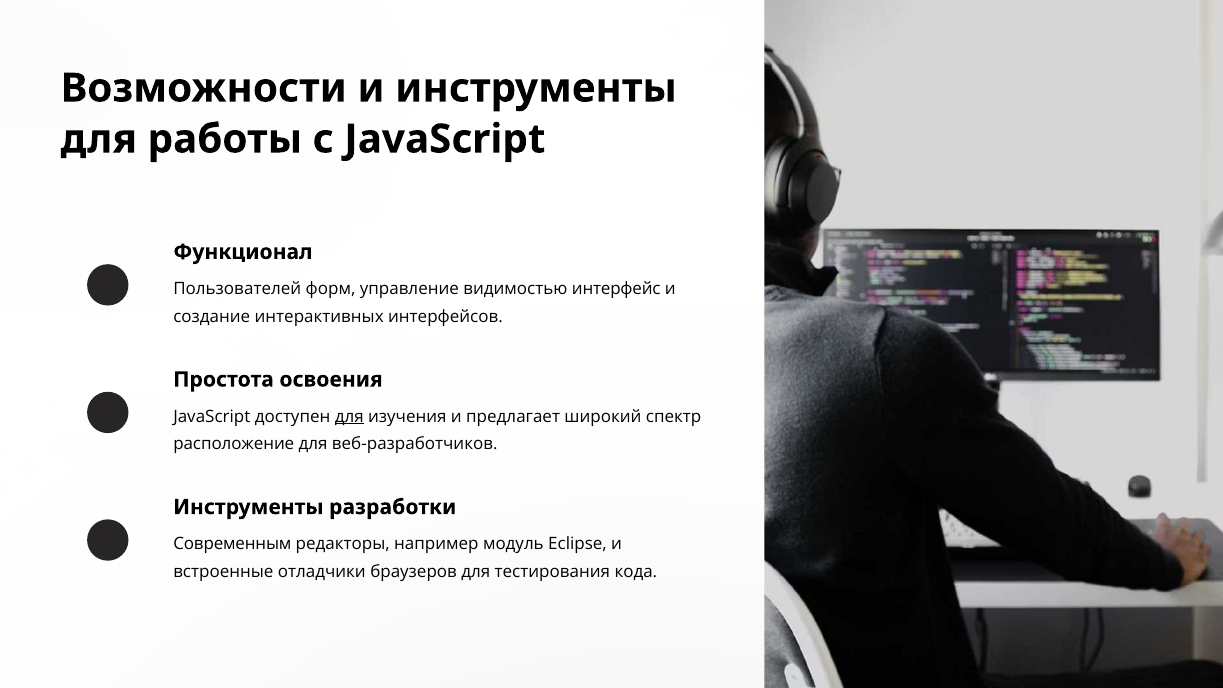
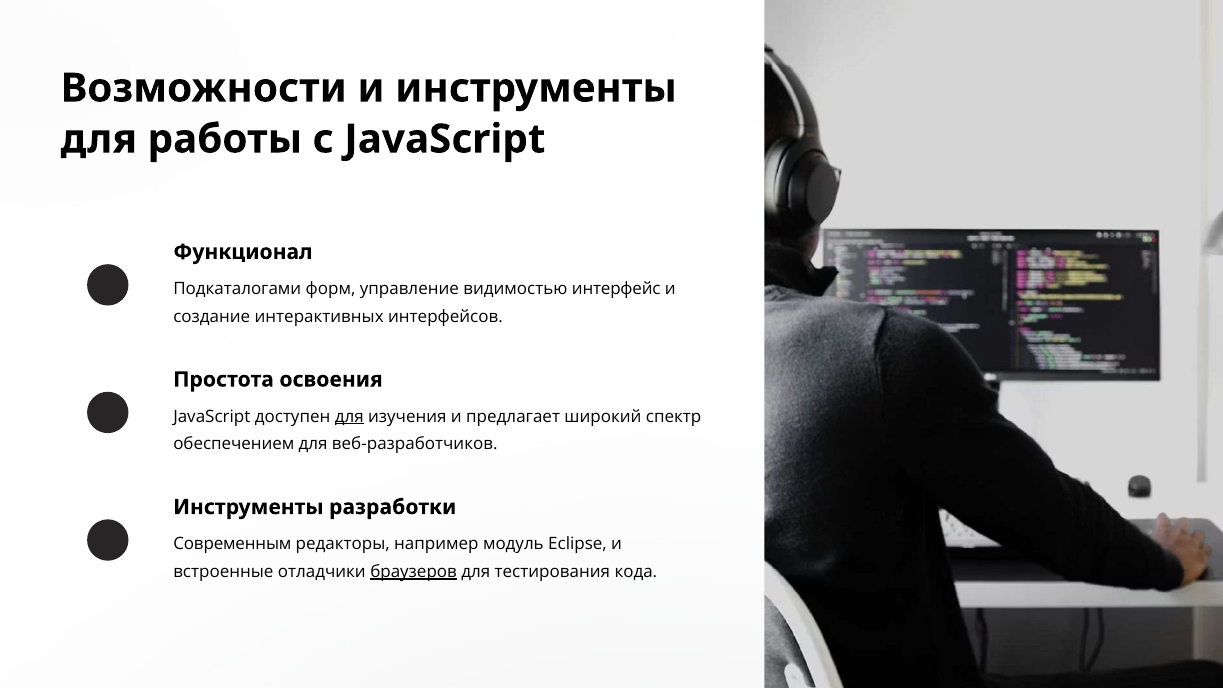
Пользователей: Пользователей -> Подкаталогами
расположение: расположение -> обеспечением
браузеров underline: none -> present
